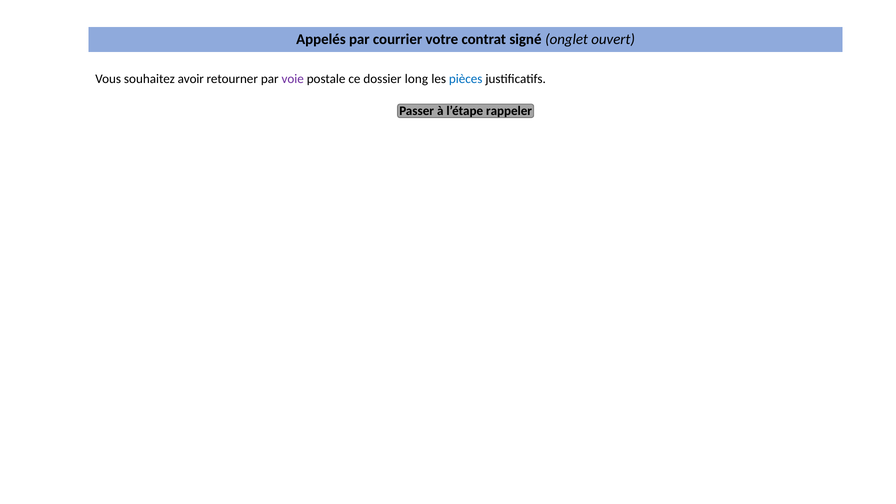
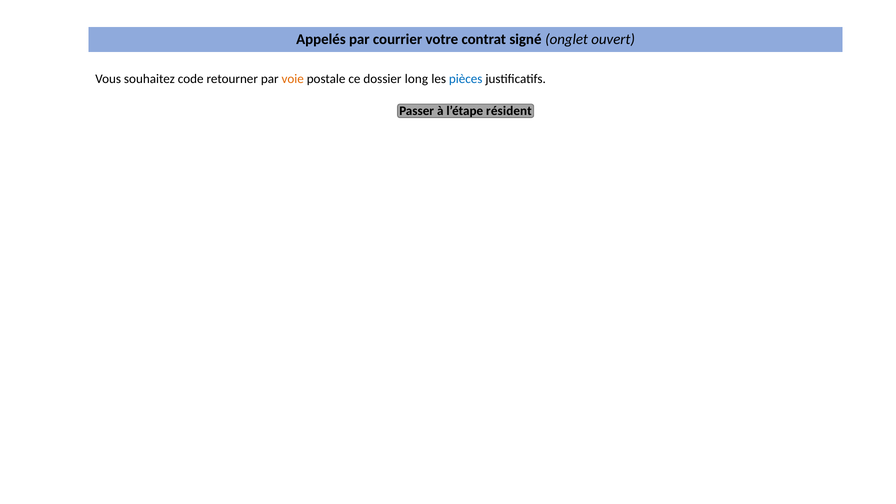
avoir: avoir -> code
voie colour: purple -> orange
rappeler: rappeler -> résident
